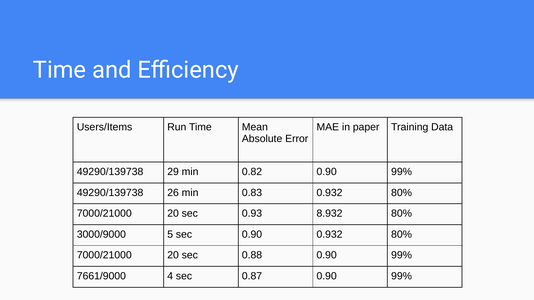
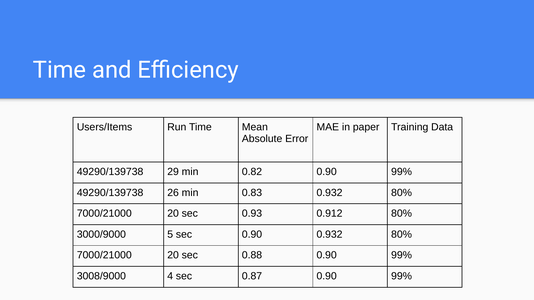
8.932: 8.932 -> 0.912
7661/9000: 7661/9000 -> 3008/9000
